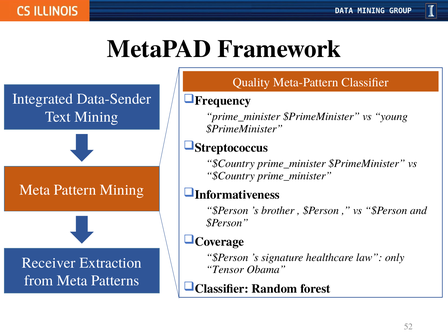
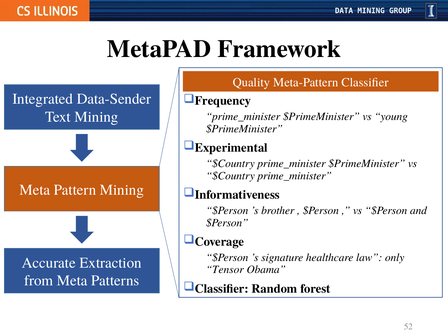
Streptococcus: Streptococcus -> Experimental
Receiver: Receiver -> Accurate
